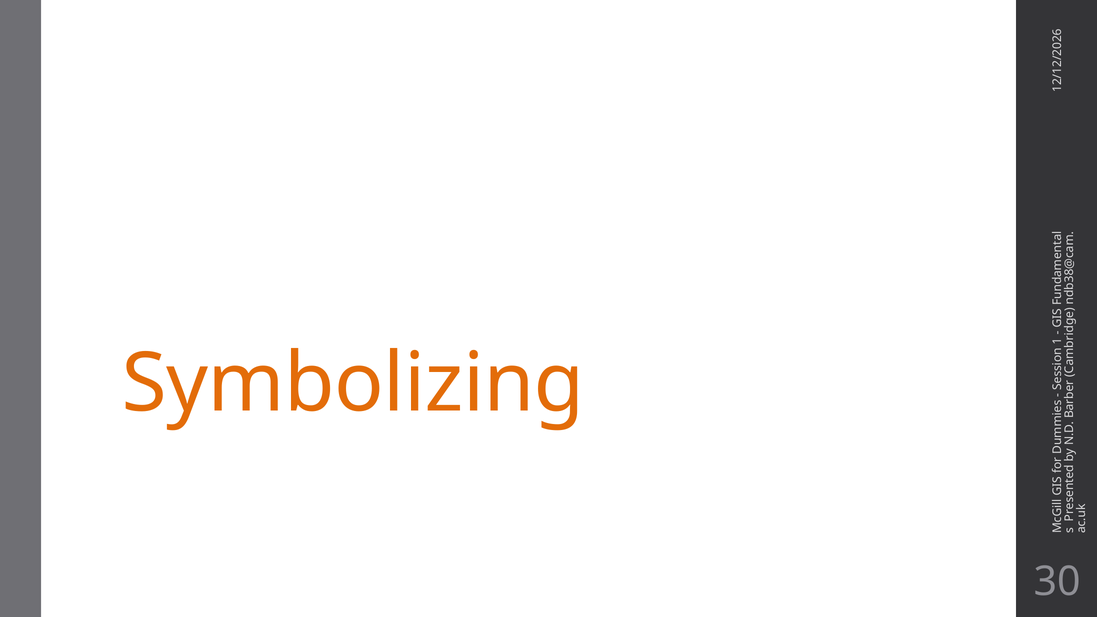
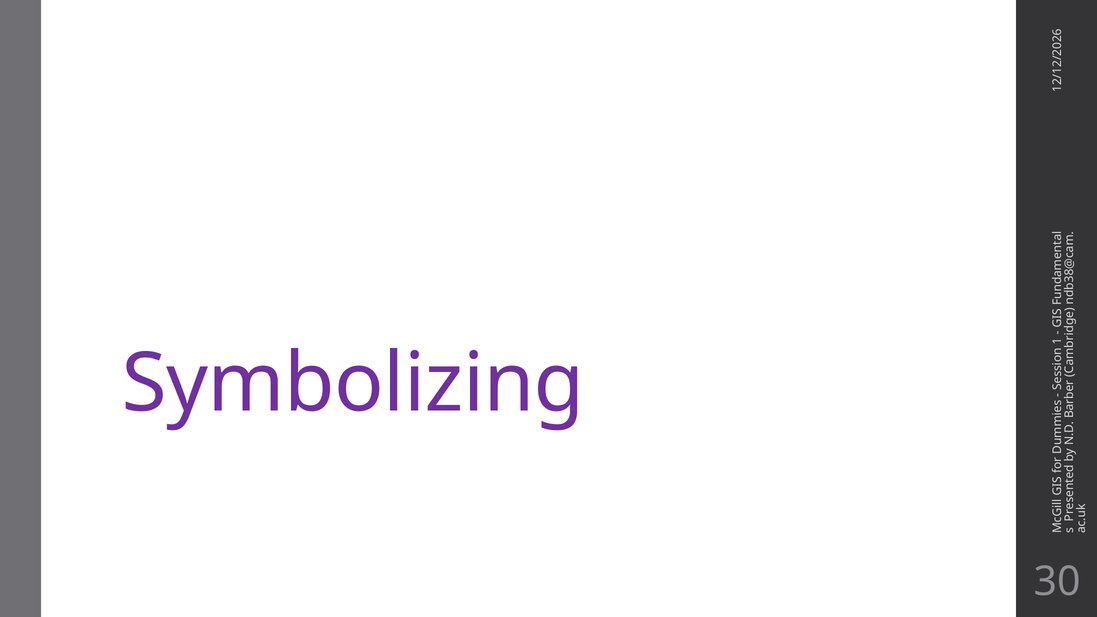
Symbolizing colour: orange -> purple
